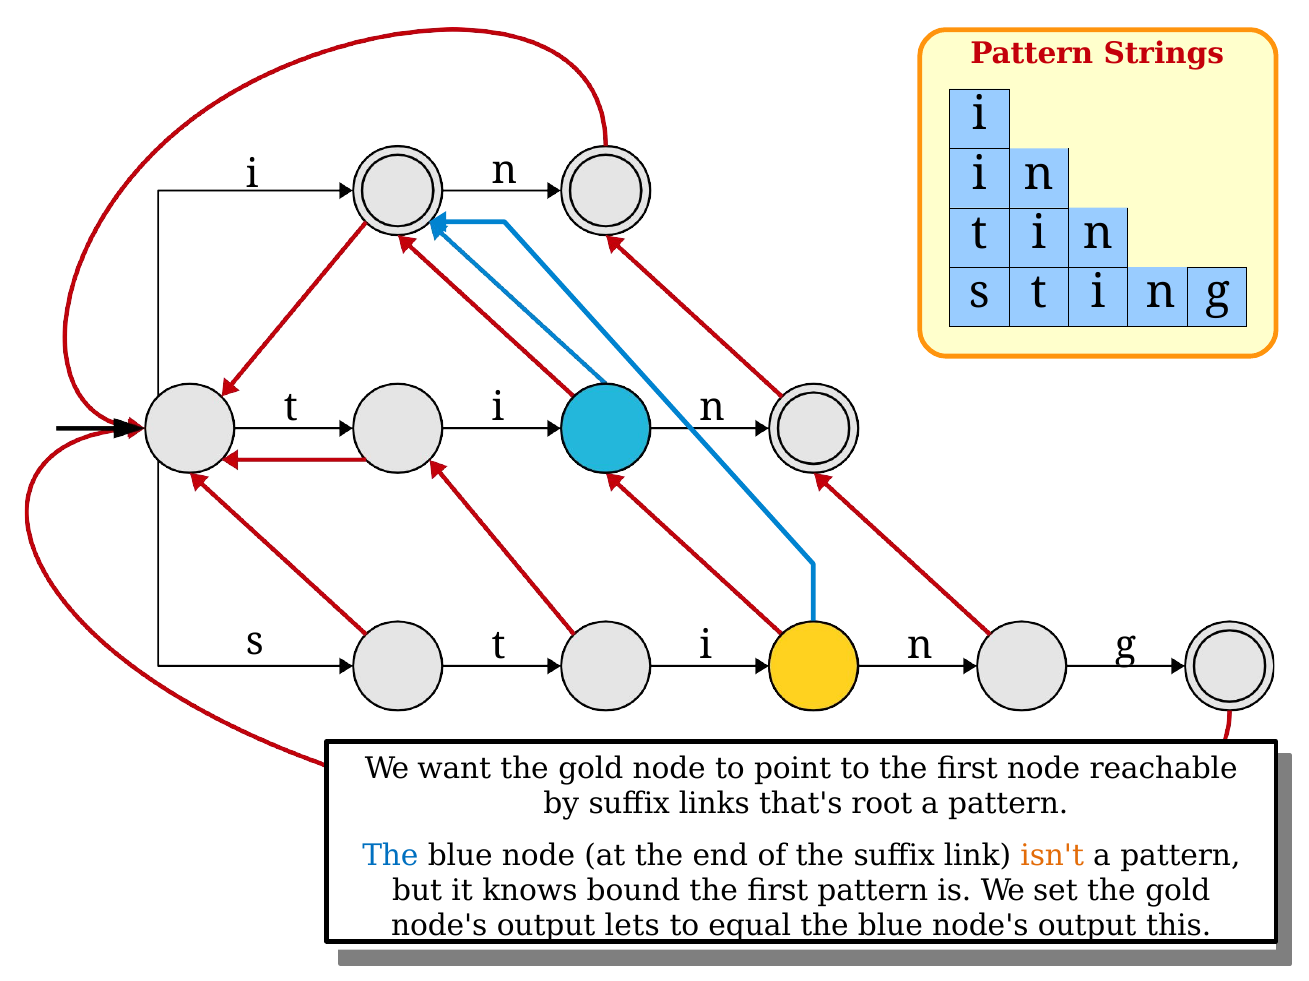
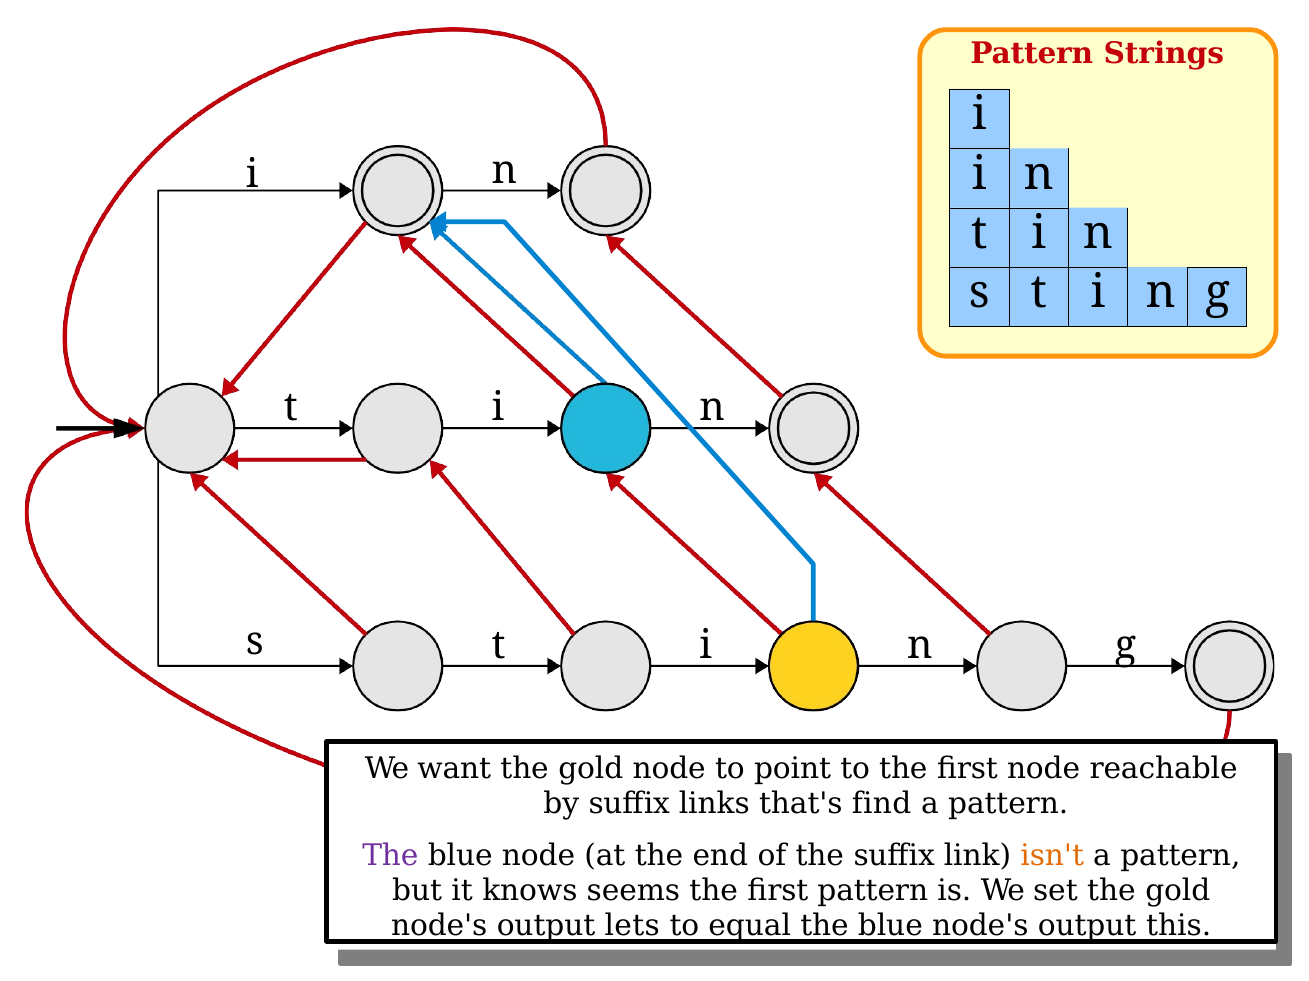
root: root -> find
The at (390, 856) colour: blue -> purple
bound: bound -> seems
